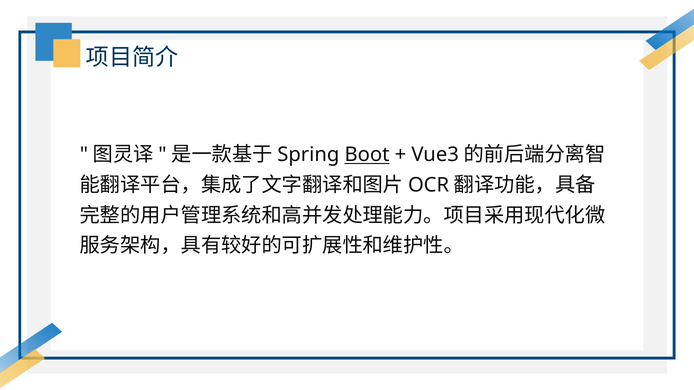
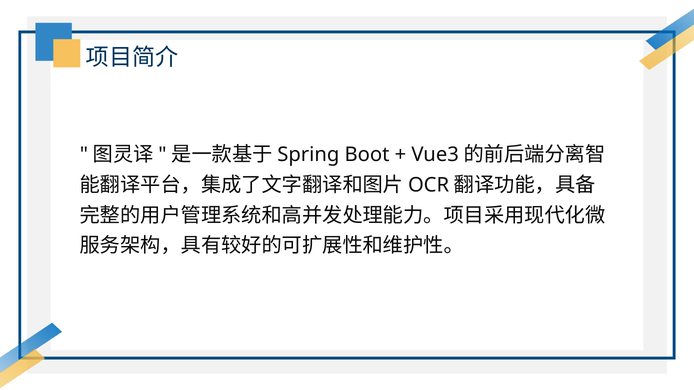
Boot underline: present -> none
